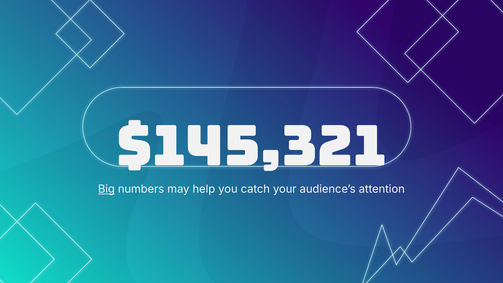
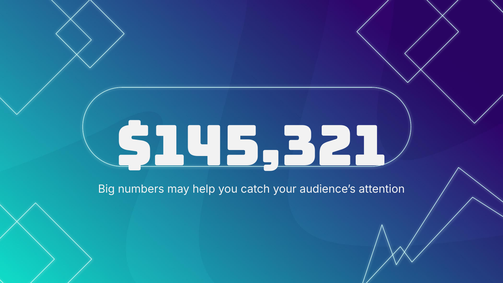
Big underline: present -> none
